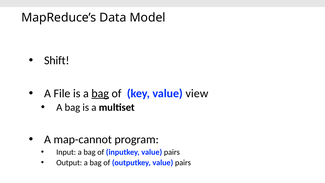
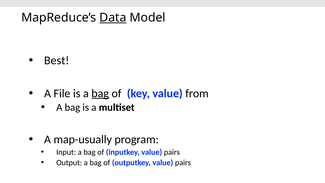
Data underline: none -> present
Shift: Shift -> Best
view: view -> from
map-cannot: map-cannot -> map-usually
